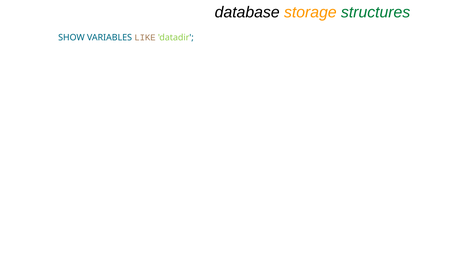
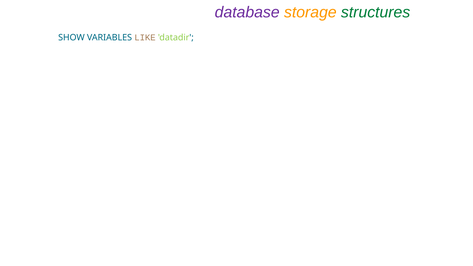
database colour: black -> purple
